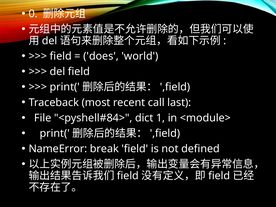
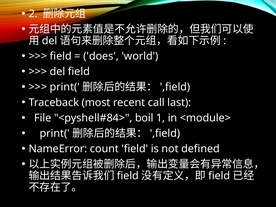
0: 0 -> 2
dict: dict -> boil
break: break -> count
